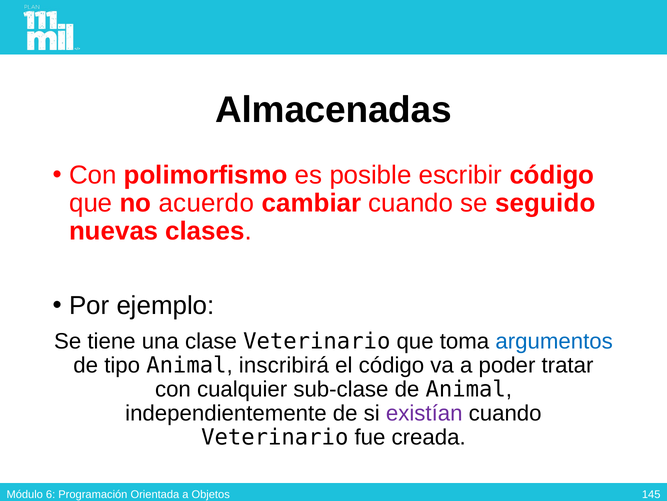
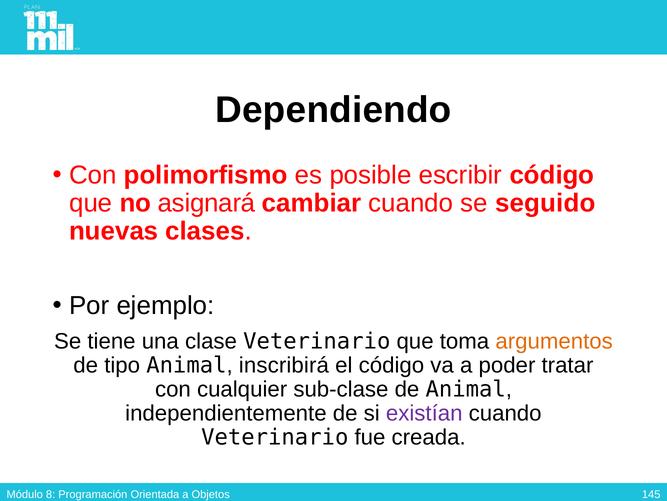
Almacenadas: Almacenadas -> Dependiendo
acuerdo: acuerdo -> asignará
argumentos colour: blue -> orange
6: 6 -> 8
